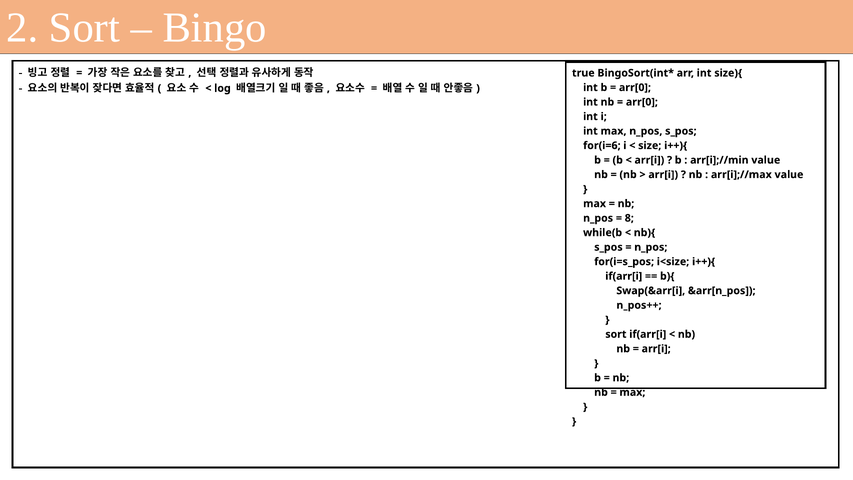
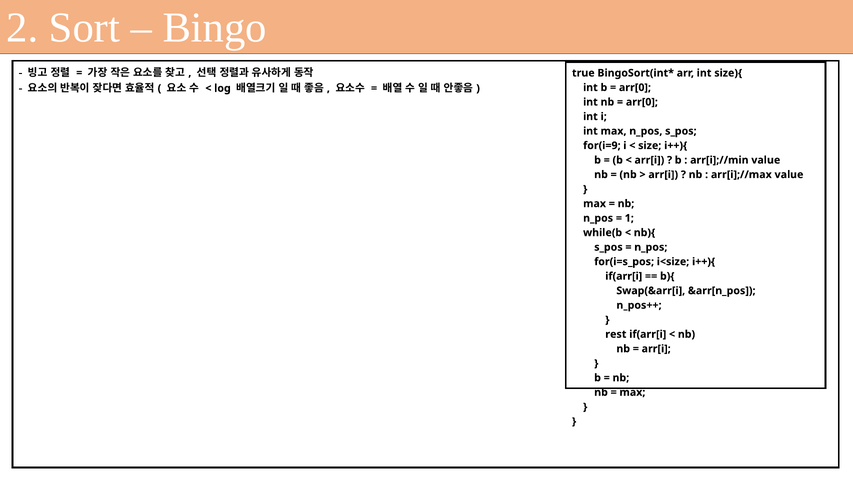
for(i=6: for(i=6 -> for(i=9
8: 8 -> 1
sort at (616, 334): sort -> rest
